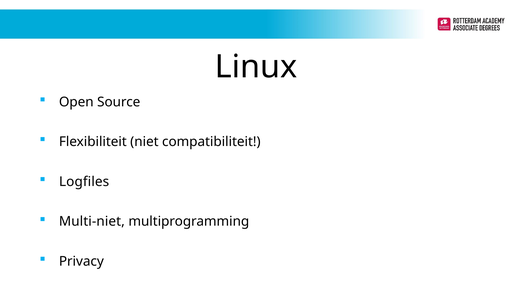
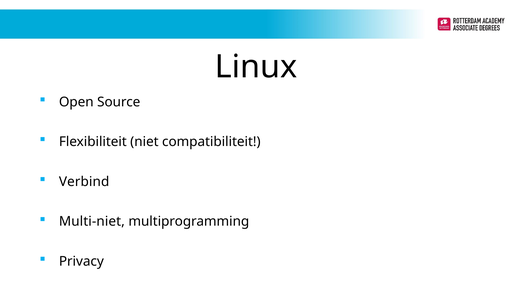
Logfiles: Logfiles -> Verbind
